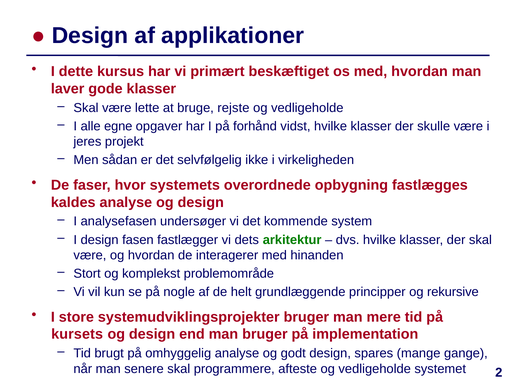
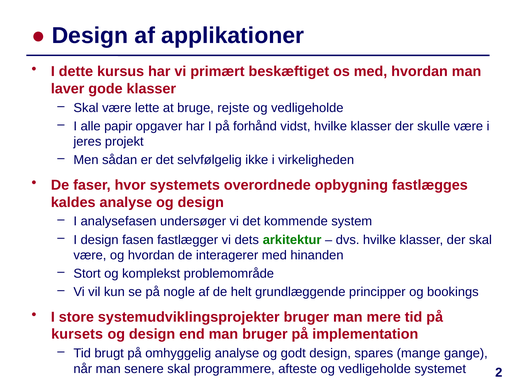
egne: egne -> papir
rekursive: rekursive -> bookings
